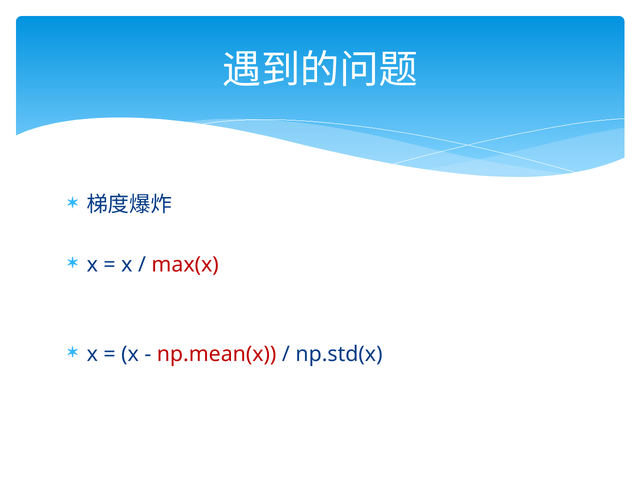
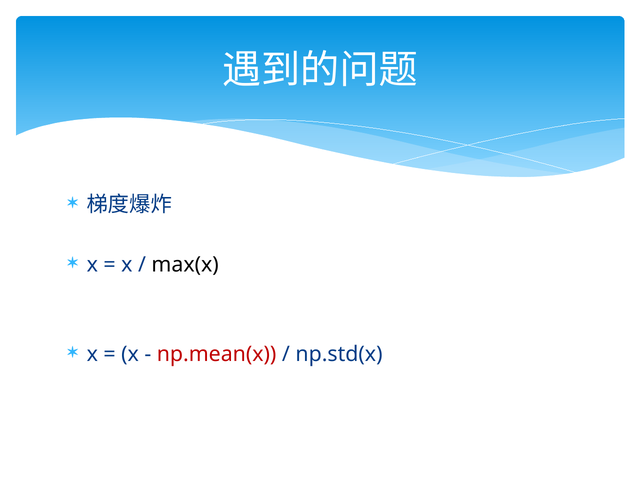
max(x colour: red -> black
